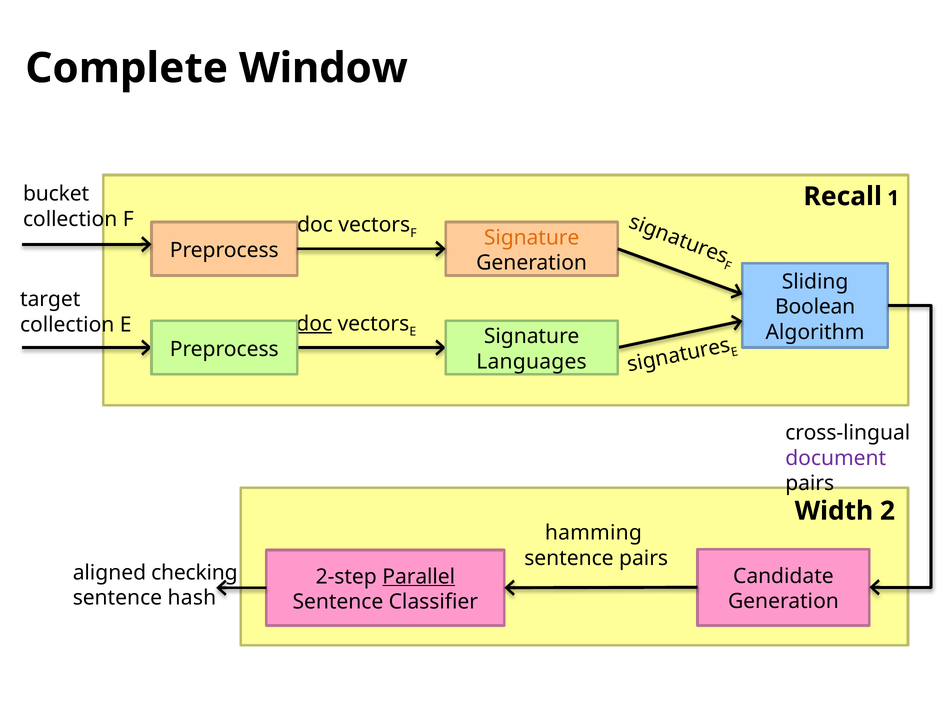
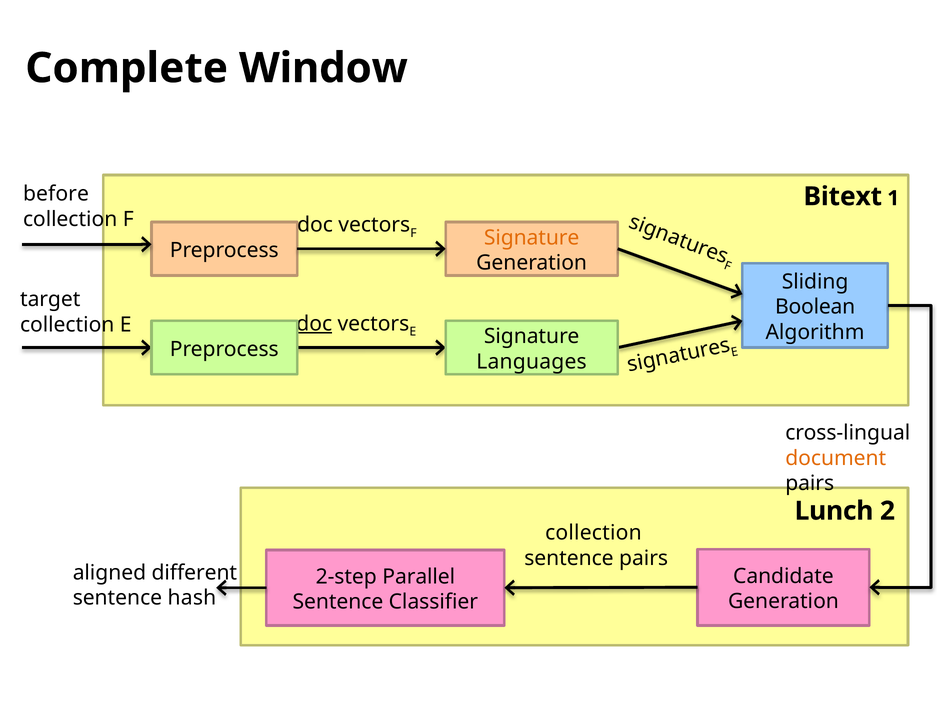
bucket: bucket -> before
Recall: Recall -> Bitext
document colour: purple -> orange
Width: Width -> Lunch
hamming at (593, 533): hamming -> collection
checking: checking -> different
Parallel underline: present -> none
